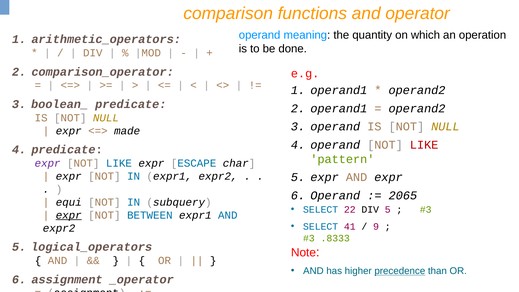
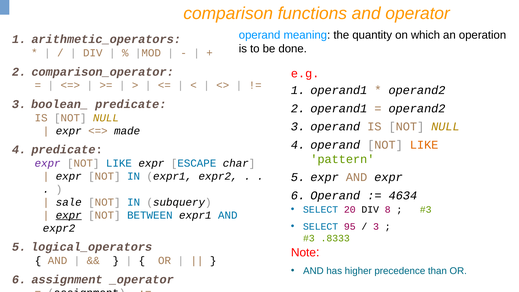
LIKE at (424, 145) colour: red -> orange
2065: 2065 -> 4634
equi: equi -> sale
22: 22 -> 20
DIV 5: 5 -> 8
41: 41 -> 95
9 at (376, 226): 9 -> 3
precedence underline: present -> none
